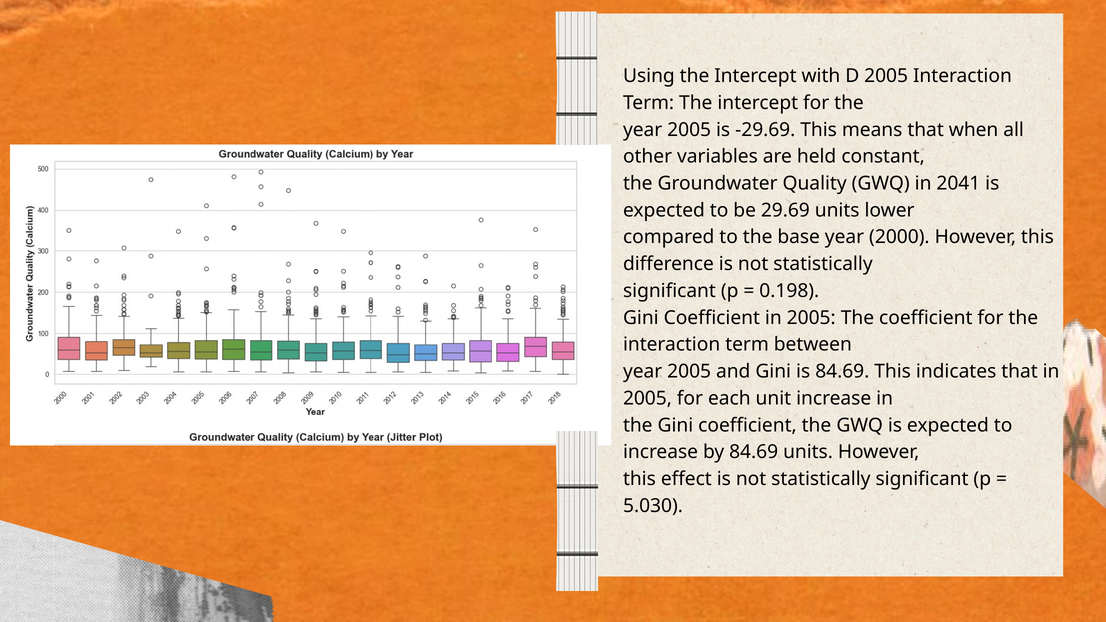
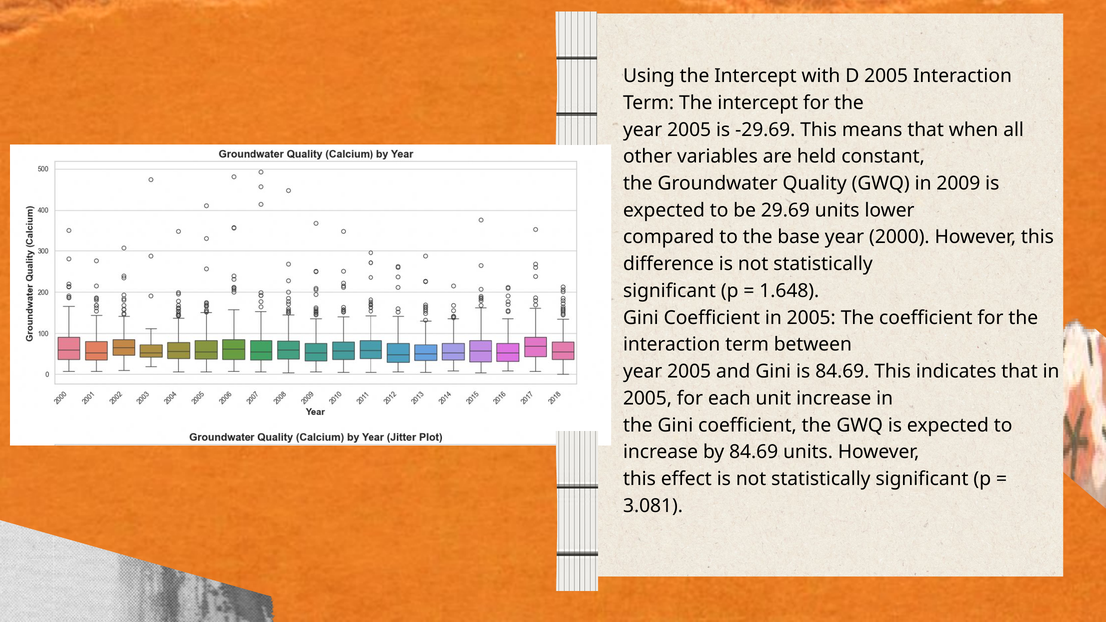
2041: 2041 -> 2009
0.198: 0.198 -> 1.648
5.030: 5.030 -> 3.081
